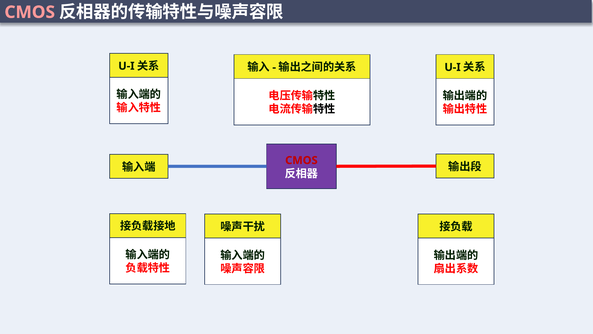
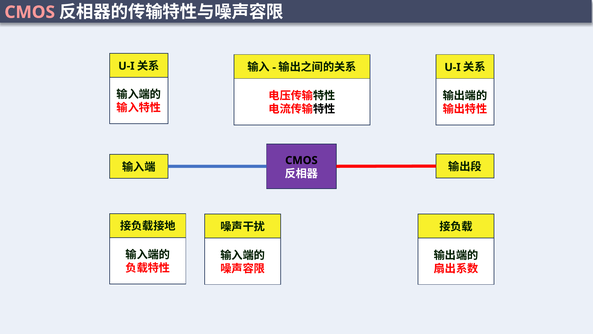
CMOS at (301, 160) colour: red -> black
